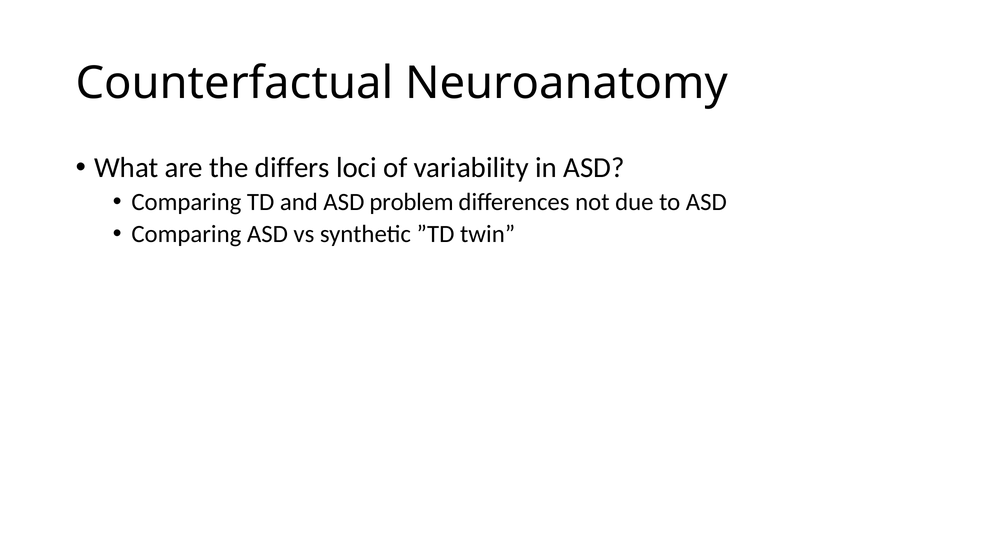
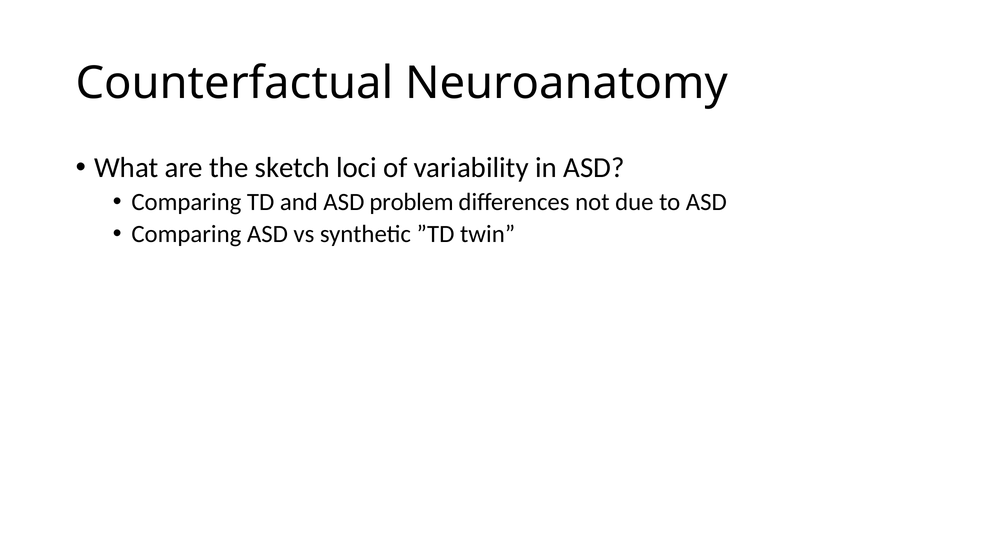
differs: differs -> sketch
